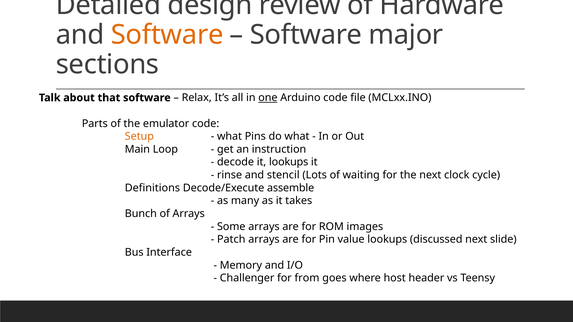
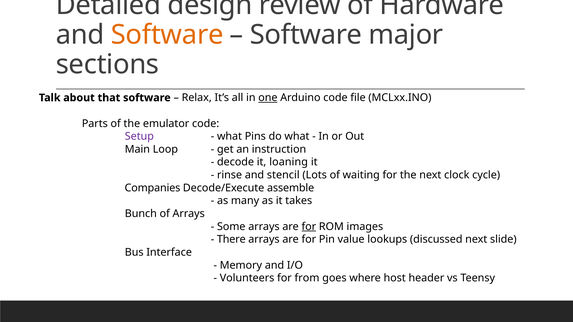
Setup colour: orange -> purple
it lookups: lookups -> loaning
Definitions: Definitions -> Companies
for at (309, 227) underline: none -> present
Patch: Patch -> There
Challenger: Challenger -> Volunteers
